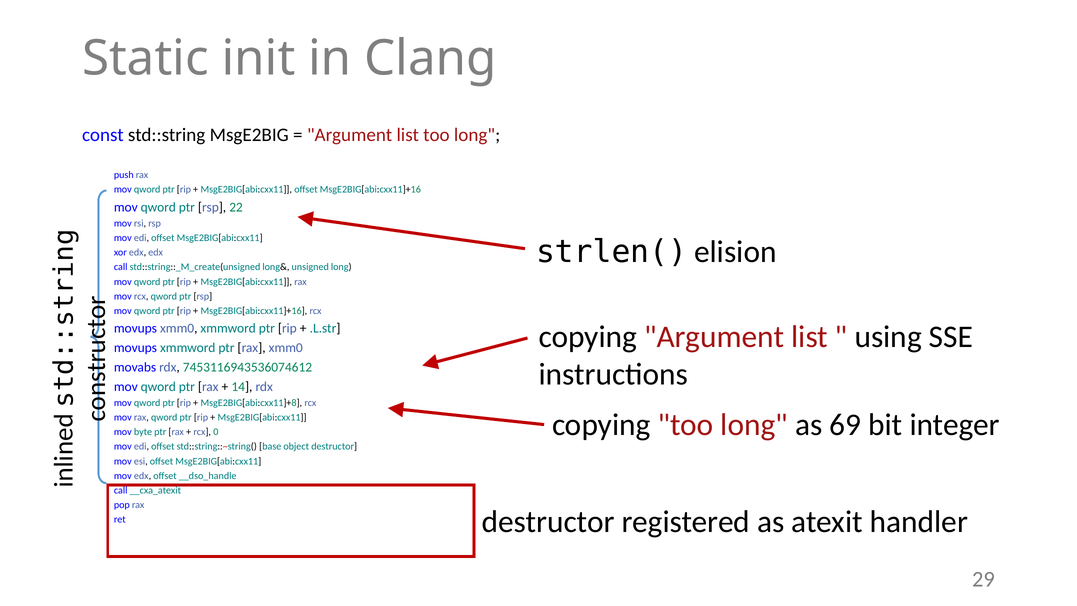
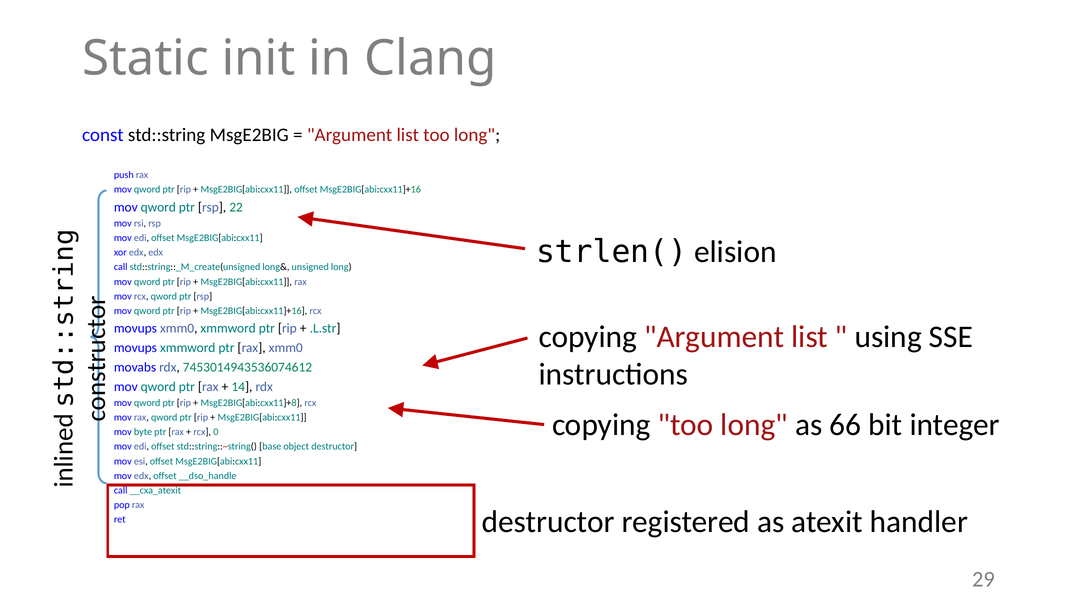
7453116943536074612: 7453116943536074612 -> 7453014943536074612
69: 69 -> 66
